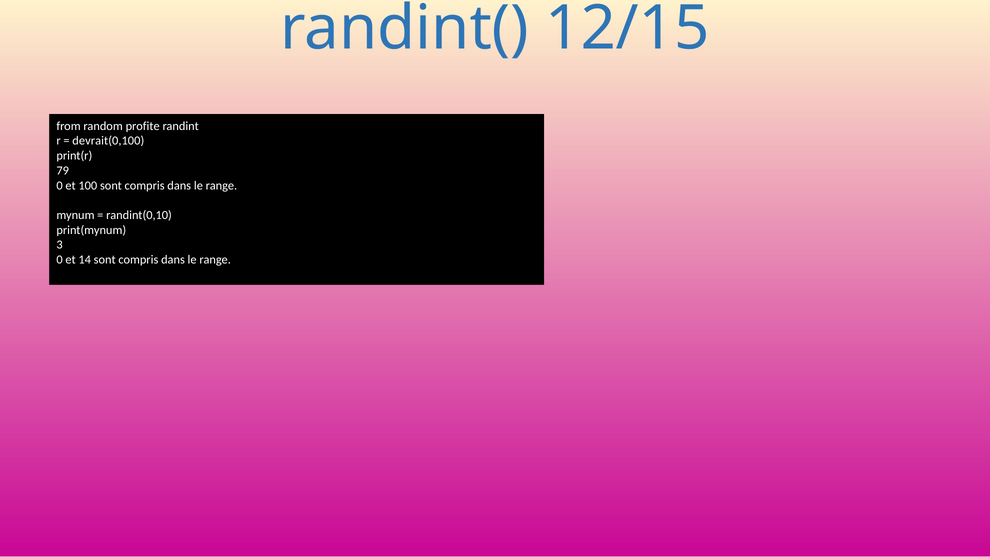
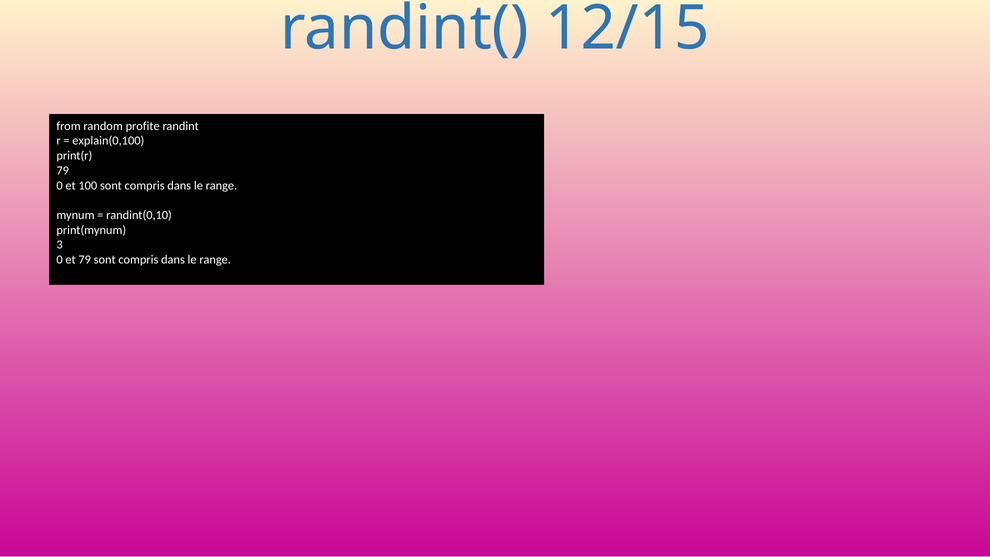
devrait(0,100: devrait(0,100 -> explain(0,100
et 14: 14 -> 79
